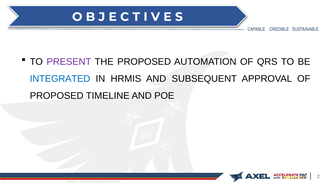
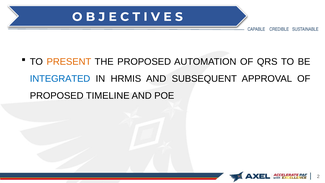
PRESENT colour: purple -> orange
